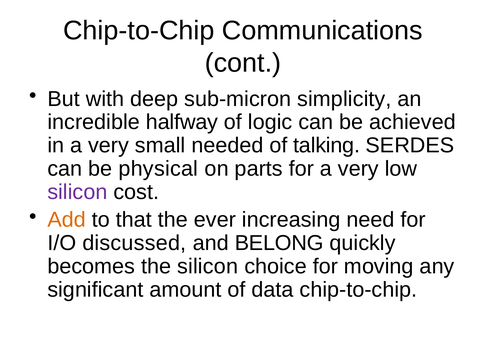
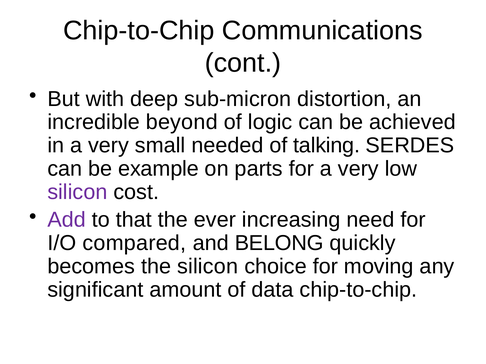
simplicity: simplicity -> distortion
halfway: halfway -> beyond
physical: physical -> example
Add colour: orange -> purple
discussed: discussed -> compared
